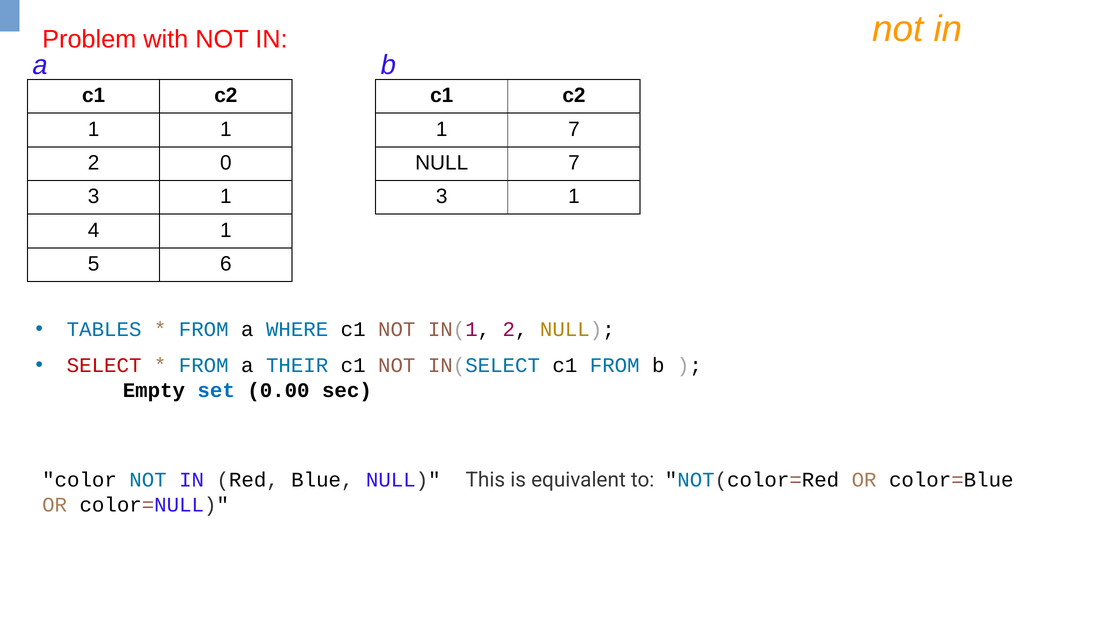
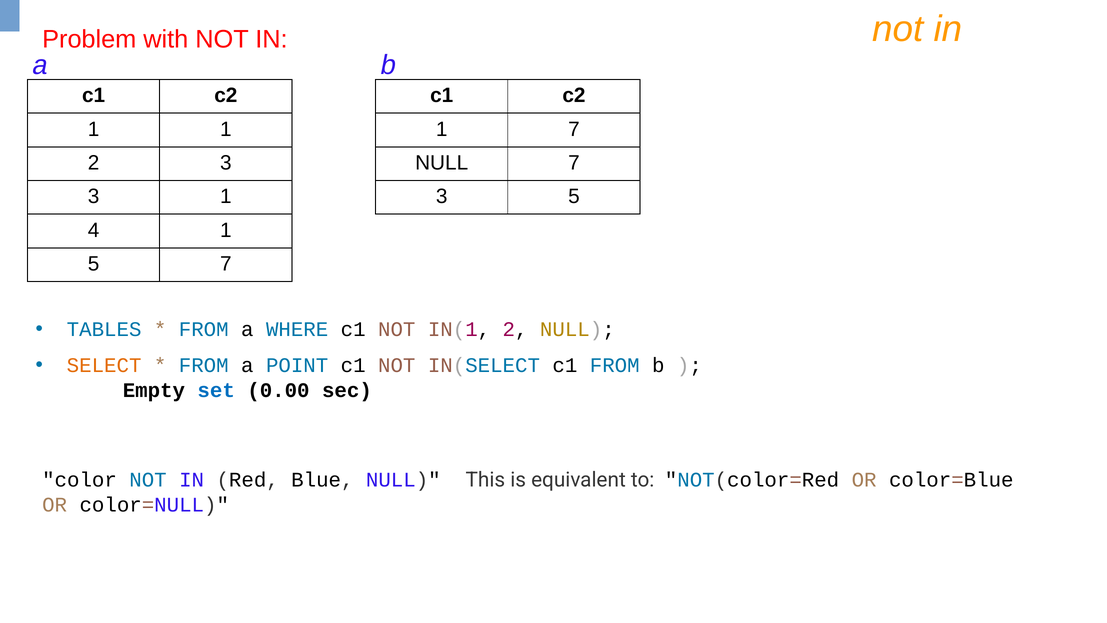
2 0: 0 -> 3
1 at (574, 197): 1 -> 5
5 6: 6 -> 7
SELECT colour: red -> orange
THEIR: THEIR -> POINT
